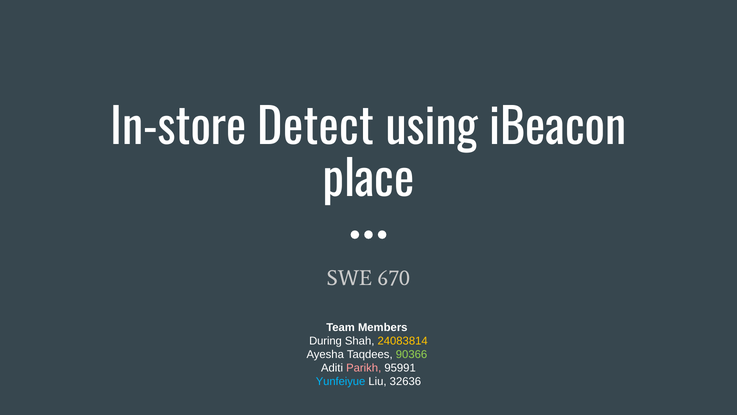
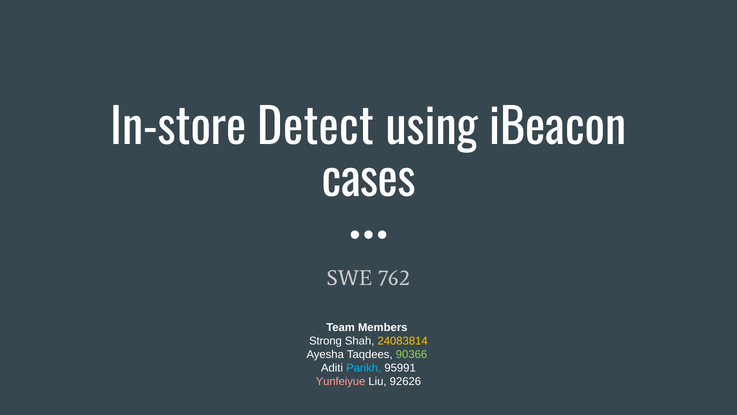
place: place -> cases
670: 670 -> 762
During: During -> Strong
Parikh colour: pink -> light blue
Yunfeiyue colour: light blue -> pink
32636: 32636 -> 92626
